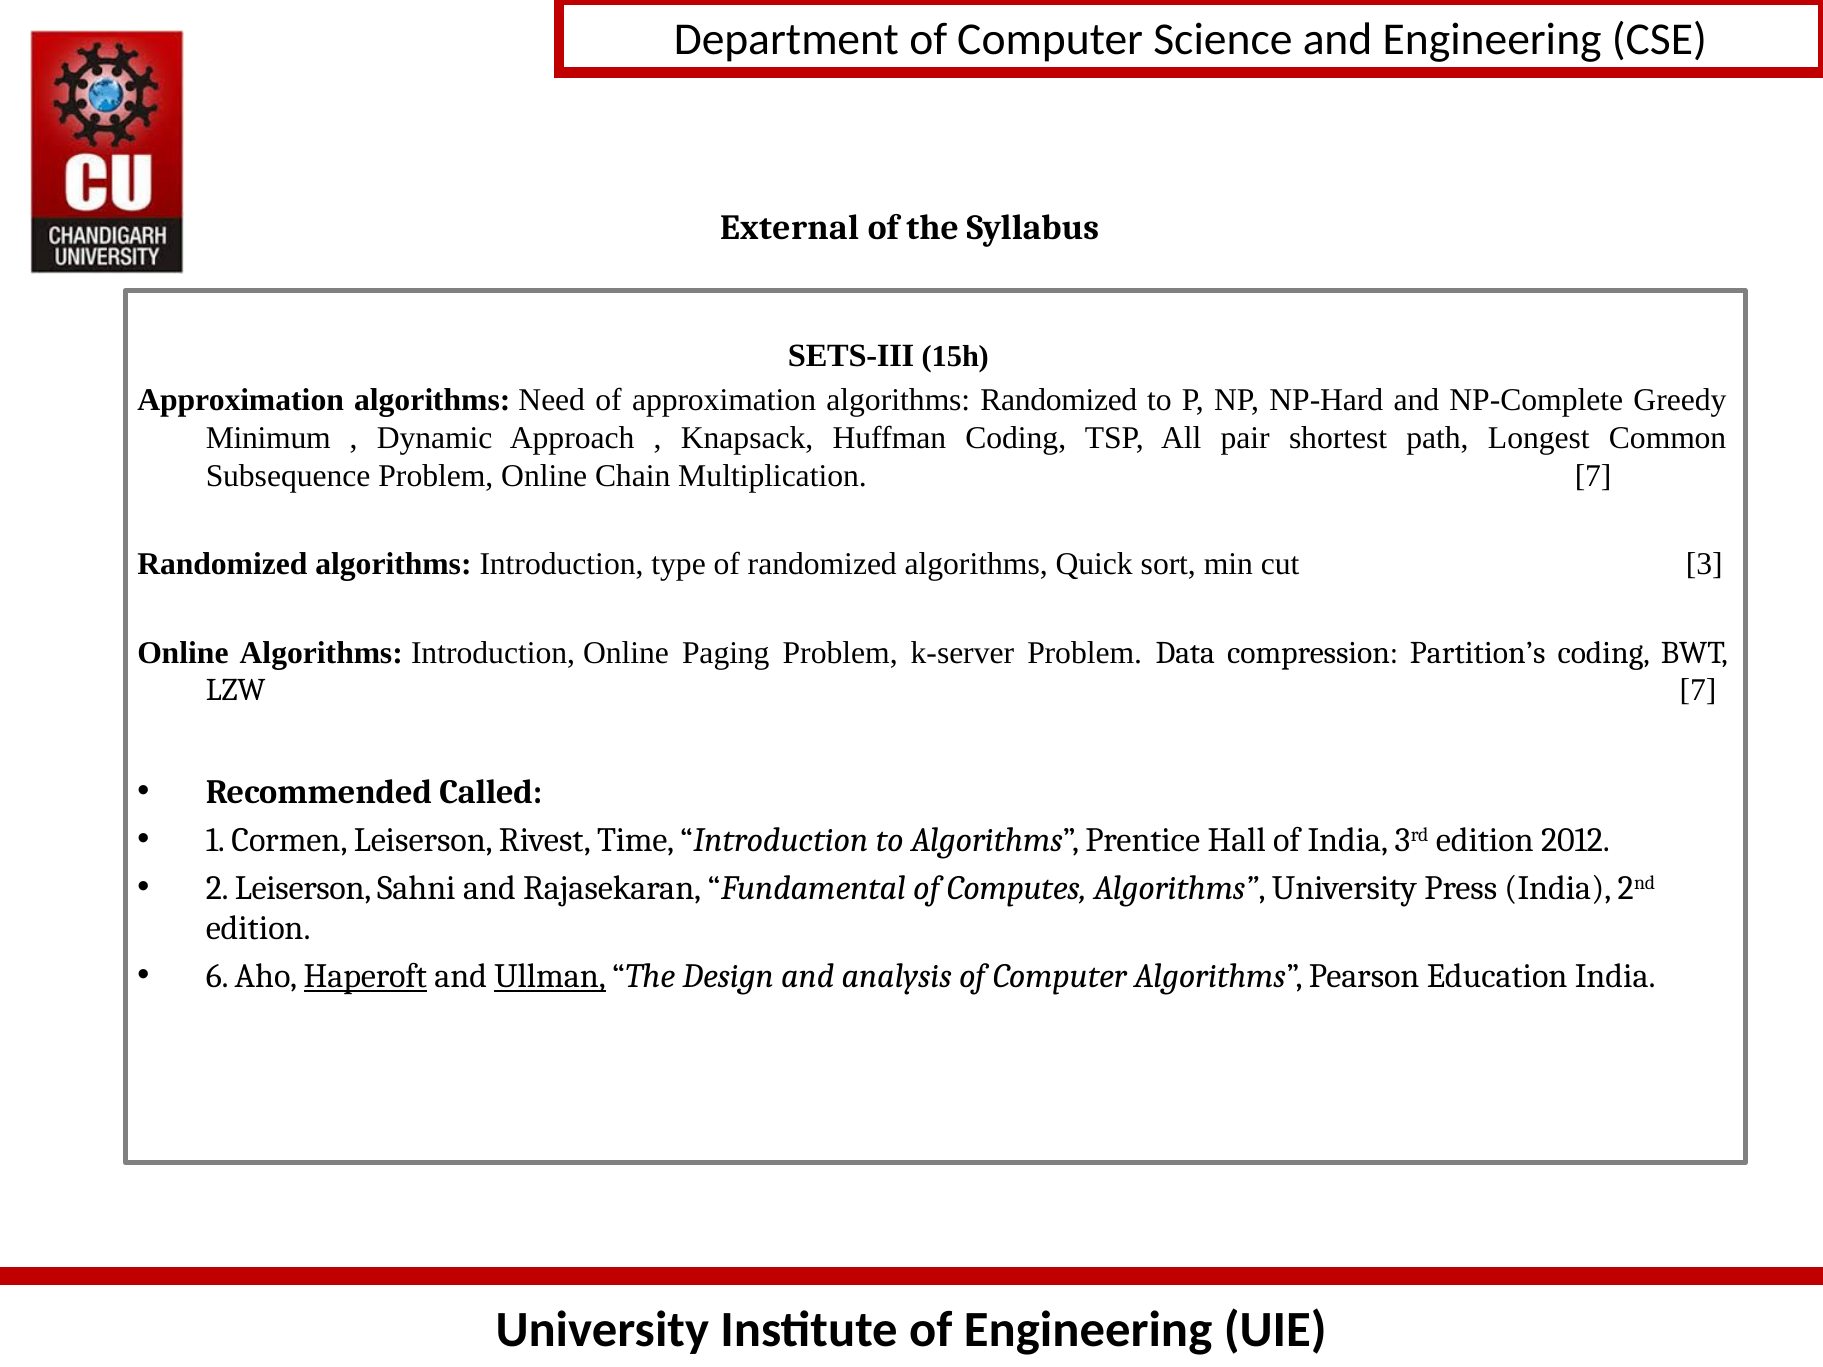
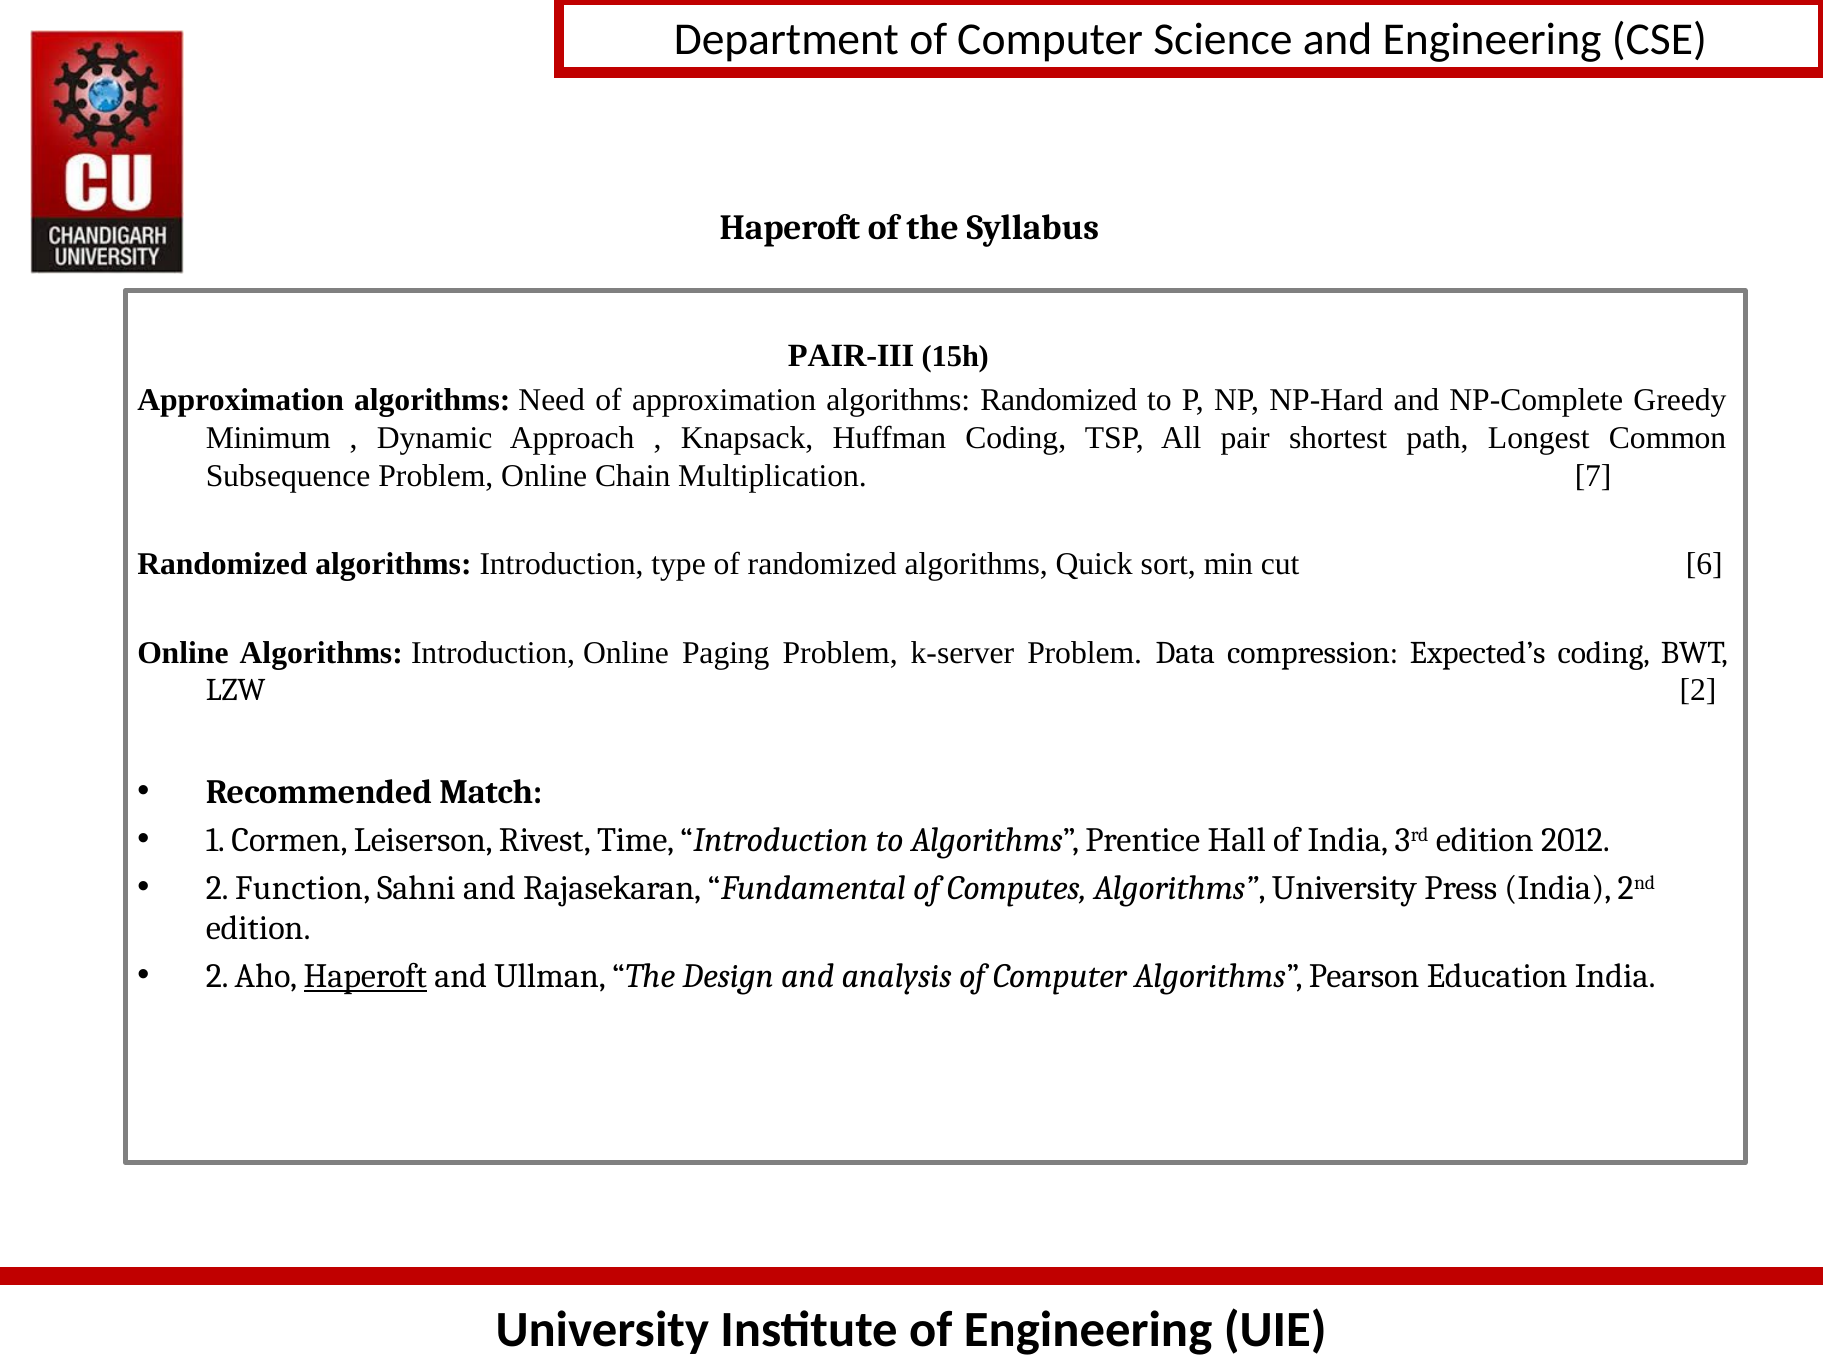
External at (790, 228): External -> Haperoft
SETS-III: SETS-III -> PAIR-III
cut 3: 3 -> 6
Partition’s: Partition’s -> Expected’s
LZW 7: 7 -> 2
Called: Called -> Match
2 Leiserson: Leiserson -> Function
6 at (217, 977): 6 -> 2
Ullman underline: present -> none
